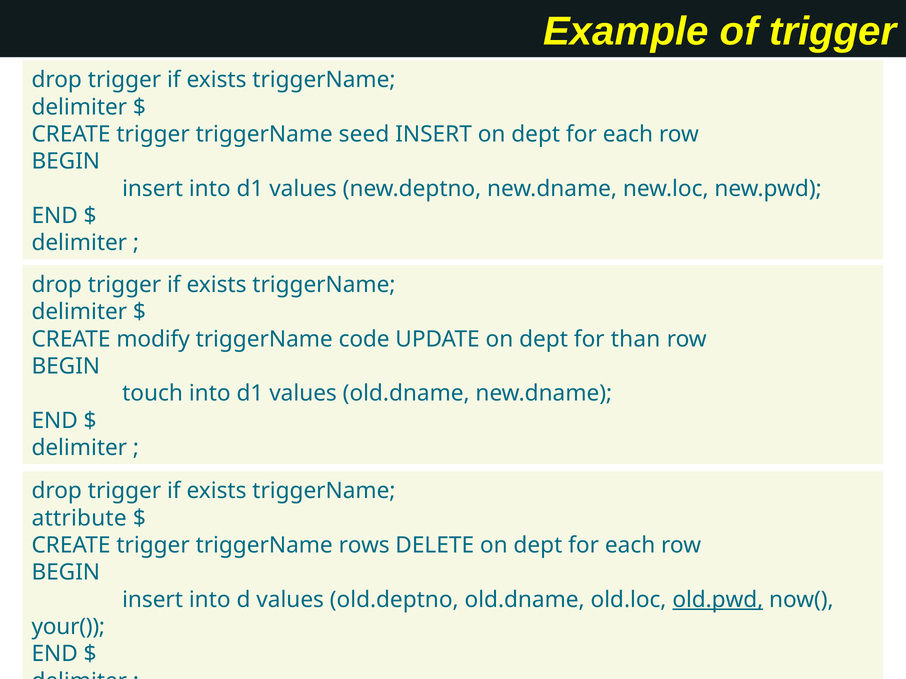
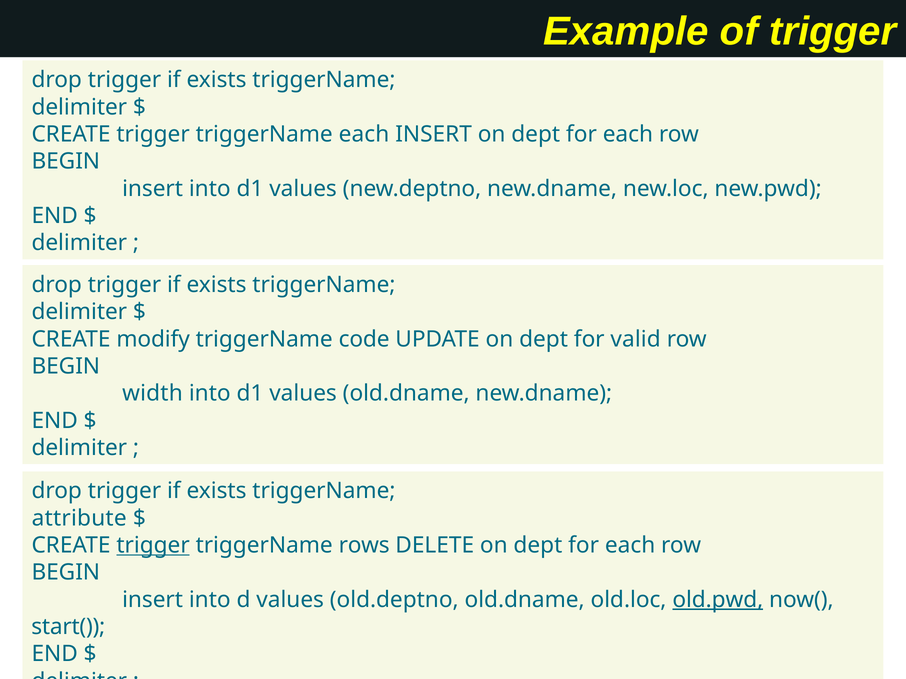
triggerName seed: seed -> each
than: than -> valid
touch: touch -> width
trigger at (153, 546) underline: none -> present
your(: your( -> start(
